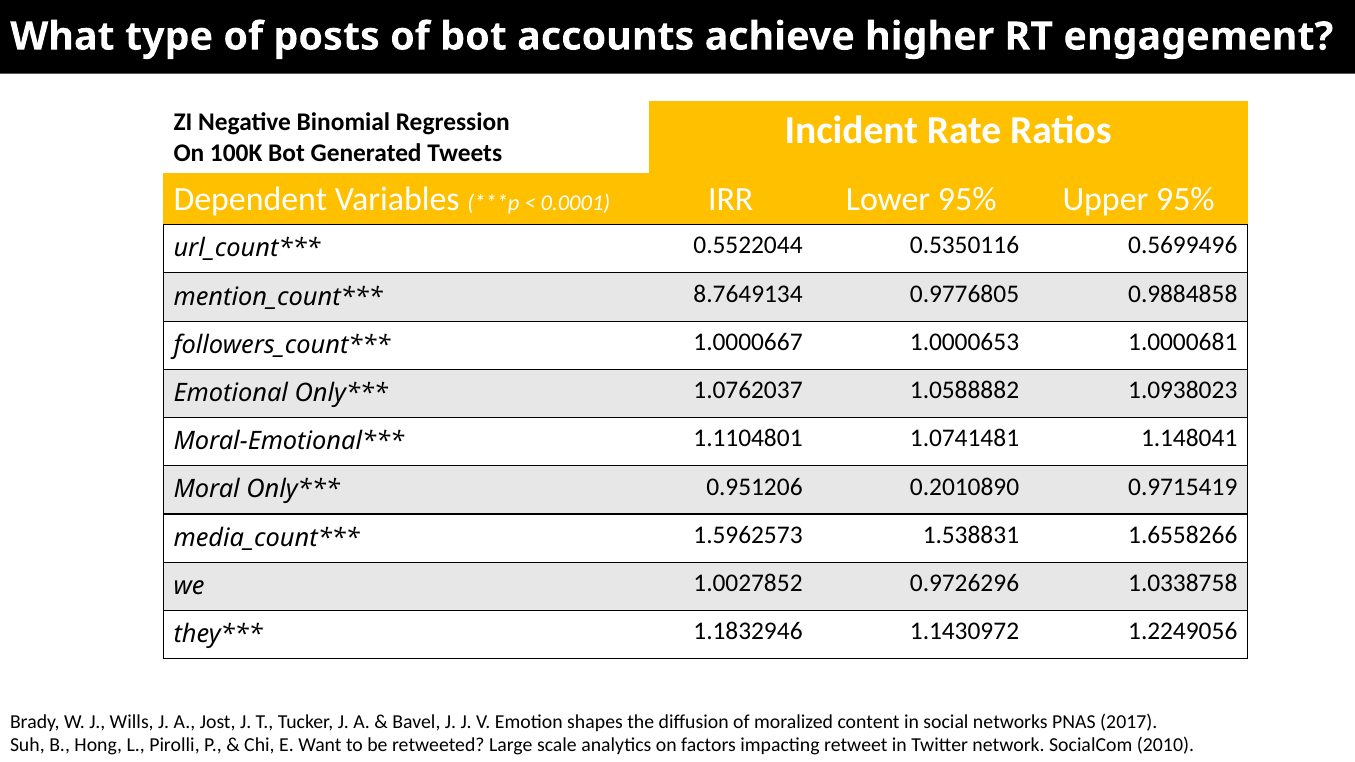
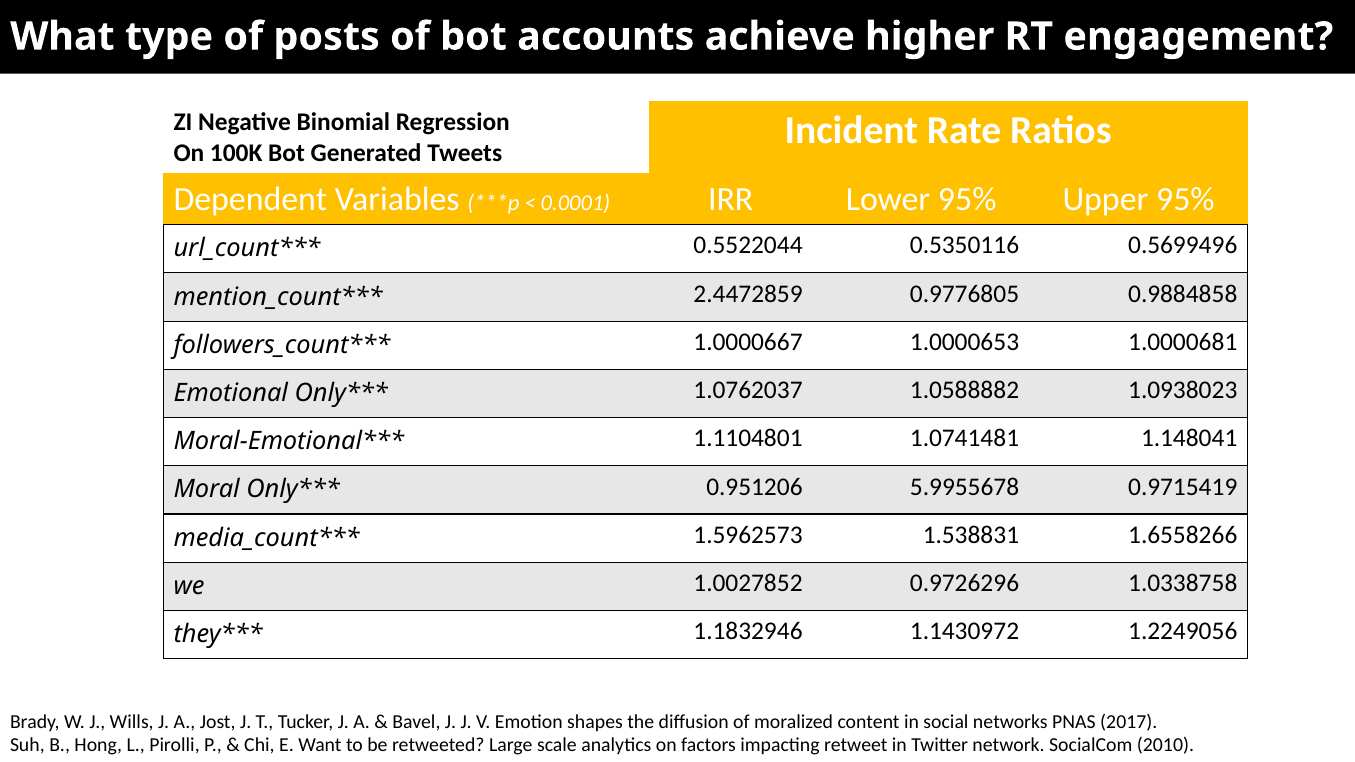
8.7649134: 8.7649134 -> 2.4472859
0.2010890: 0.2010890 -> 5.9955678
